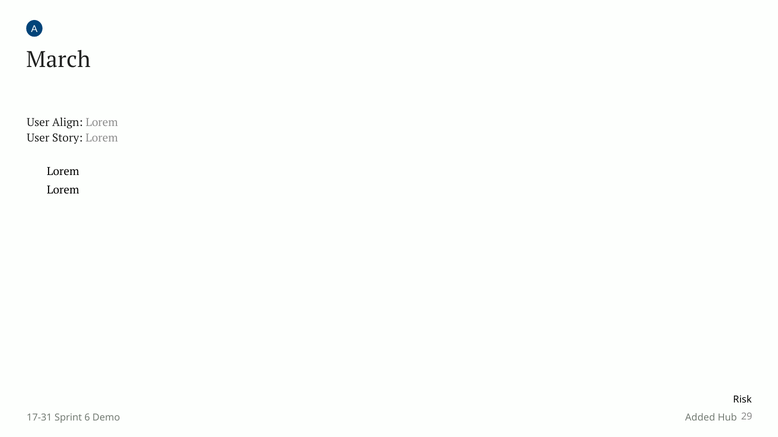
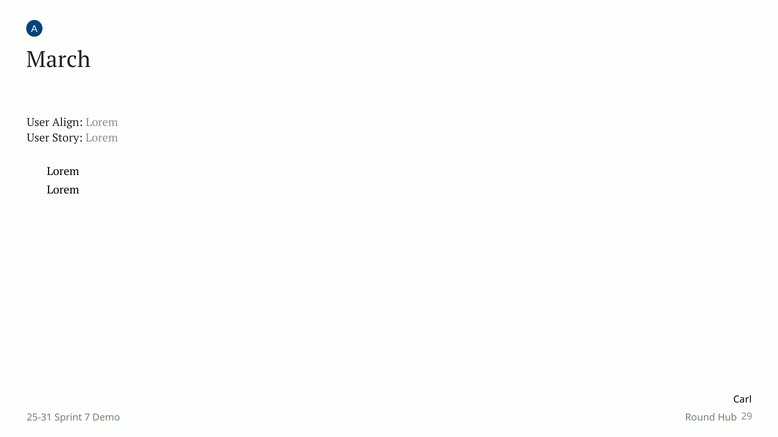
Risk: Risk -> Carl
17-31: 17-31 -> 25-31
6: 6 -> 7
Added: Added -> Round
